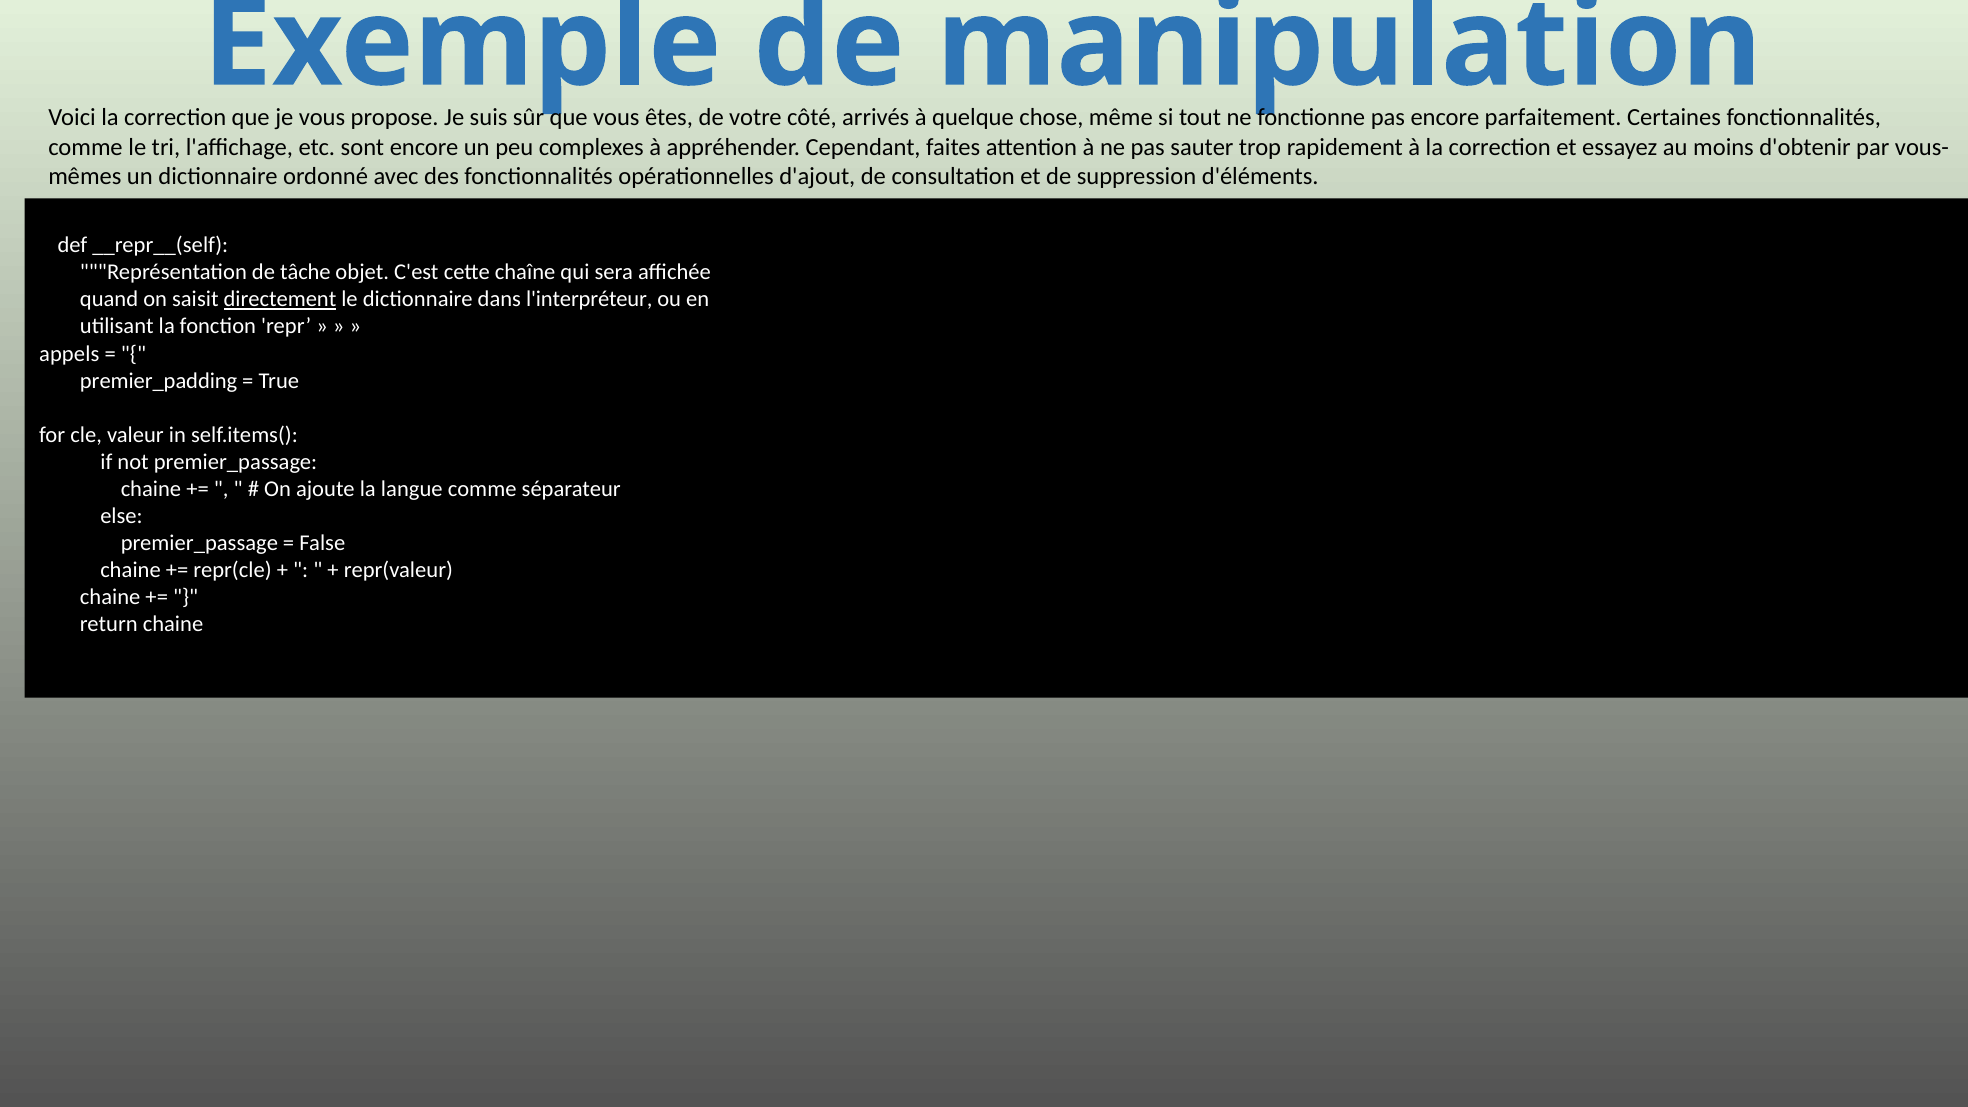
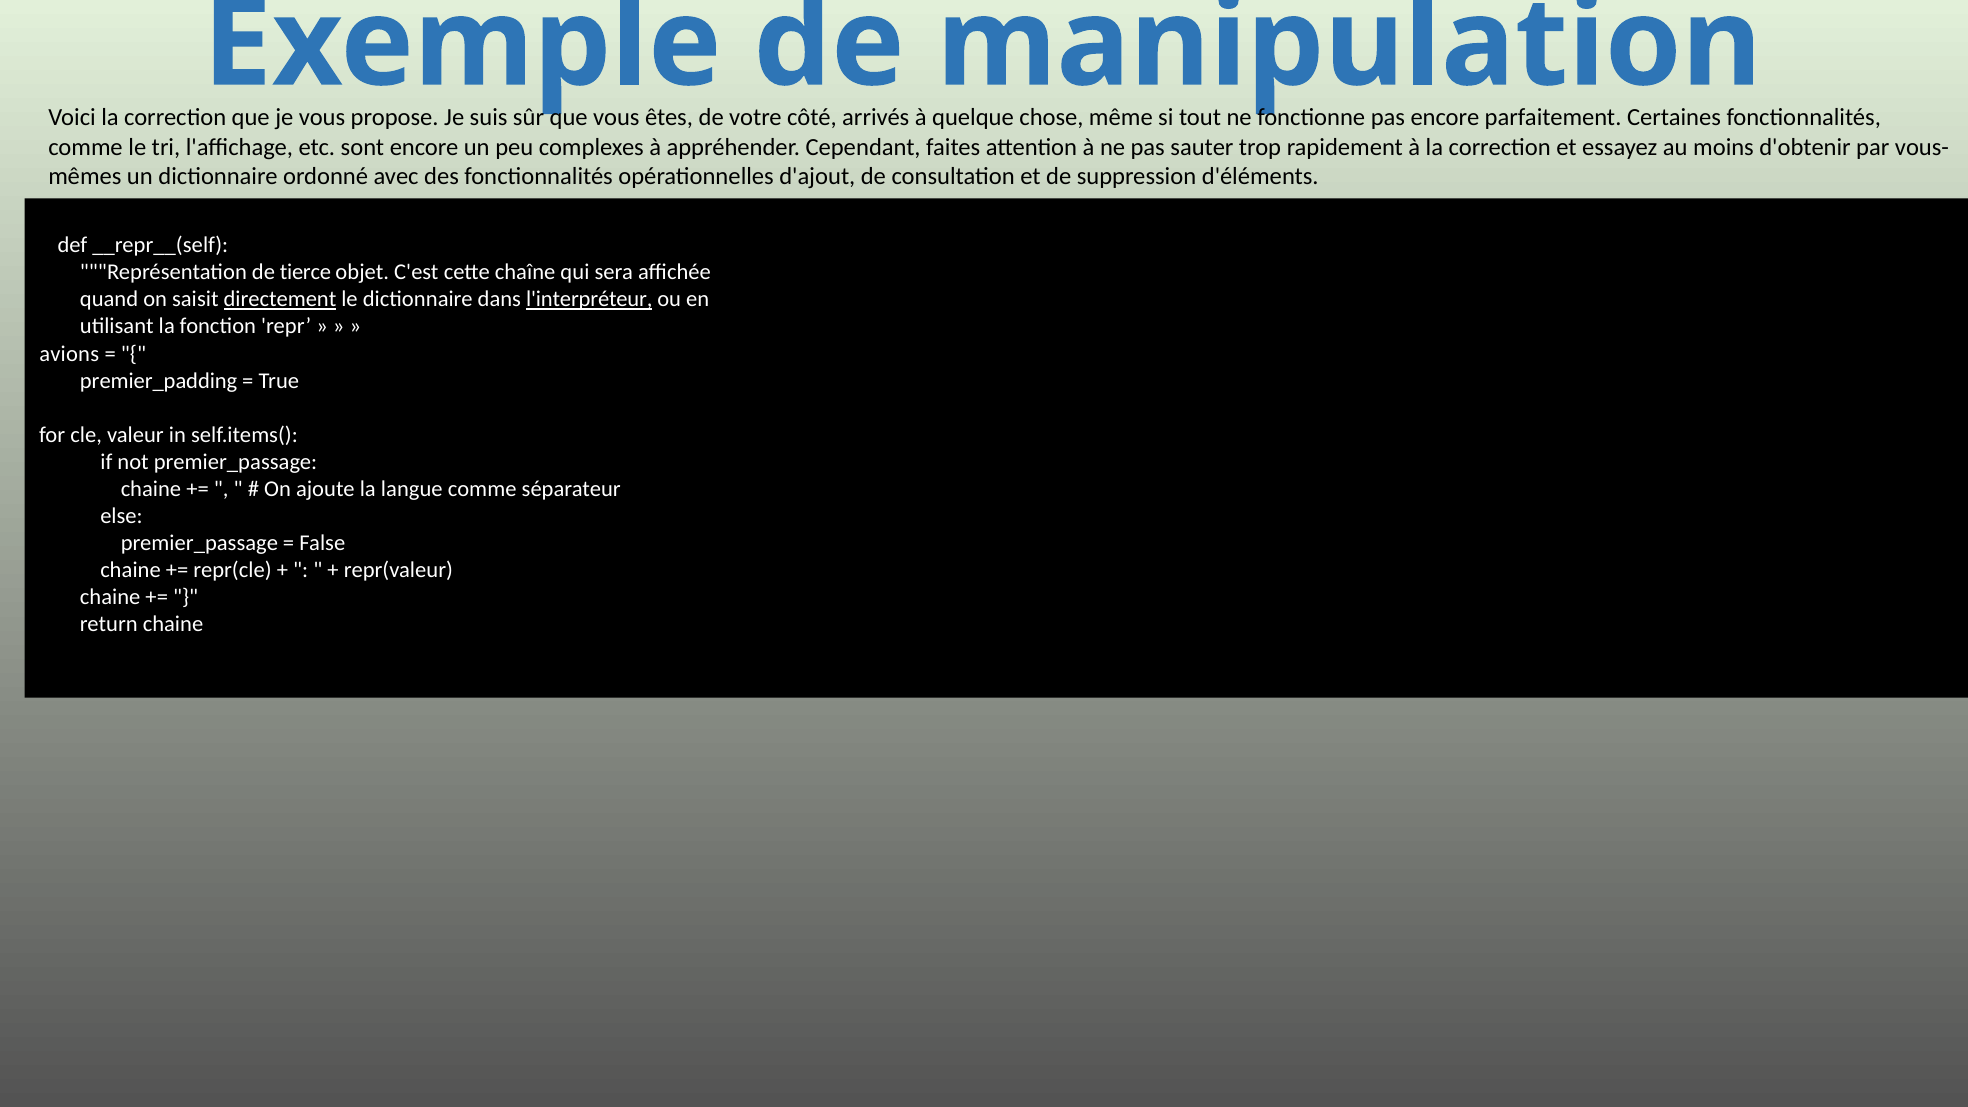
tâche: tâche -> tierce
l'interpréteur underline: none -> present
appels: appels -> avions
